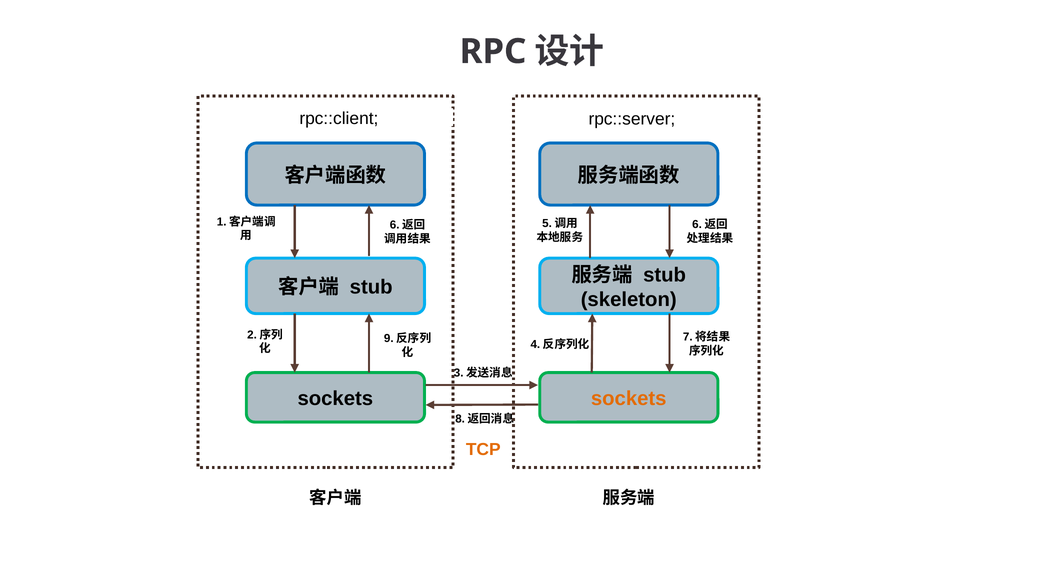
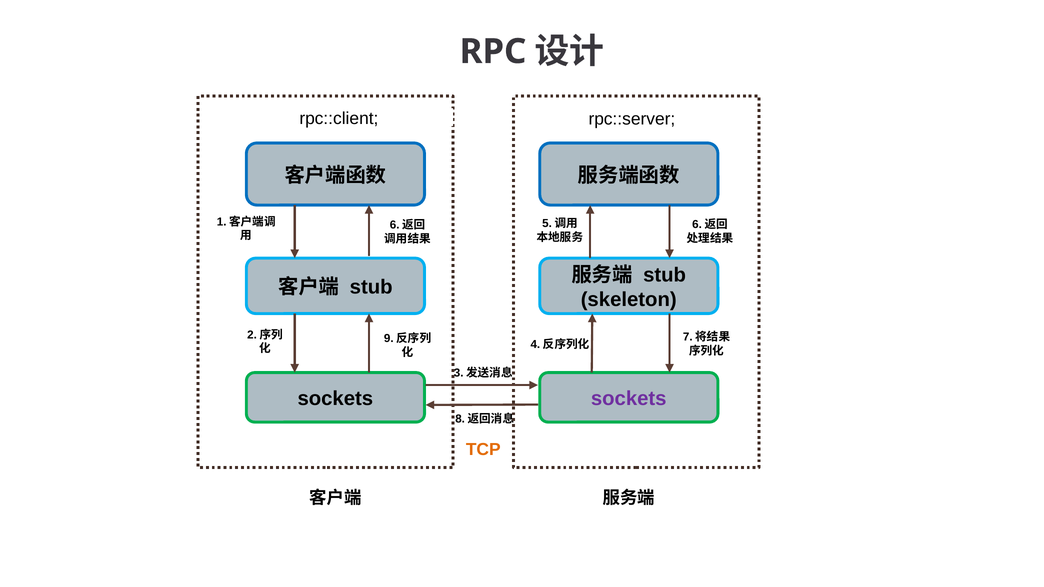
sockets at (629, 399) colour: orange -> purple
